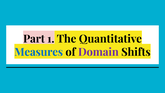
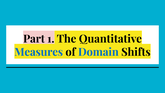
Domain colour: purple -> blue
